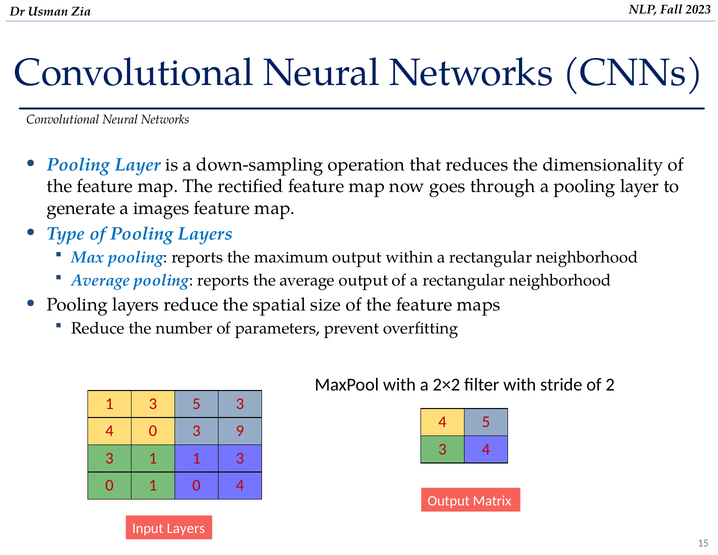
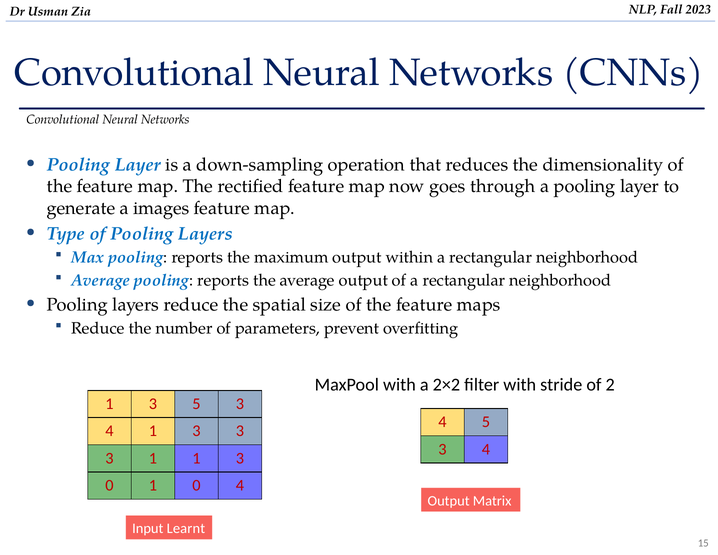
4 0: 0 -> 1
9 at (240, 431): 9 -> 3
Input Layers: Layers -> Learnt
